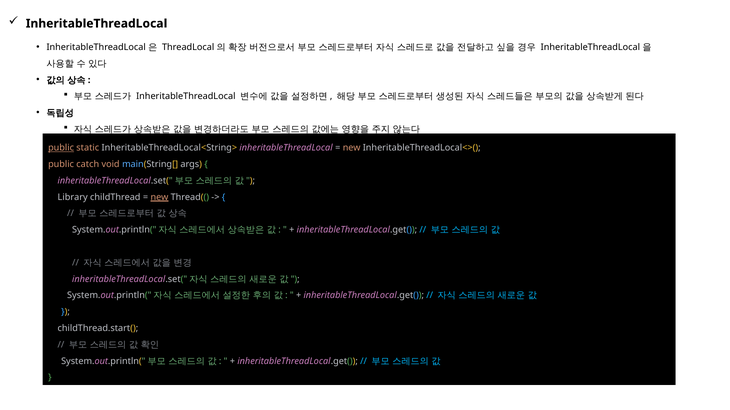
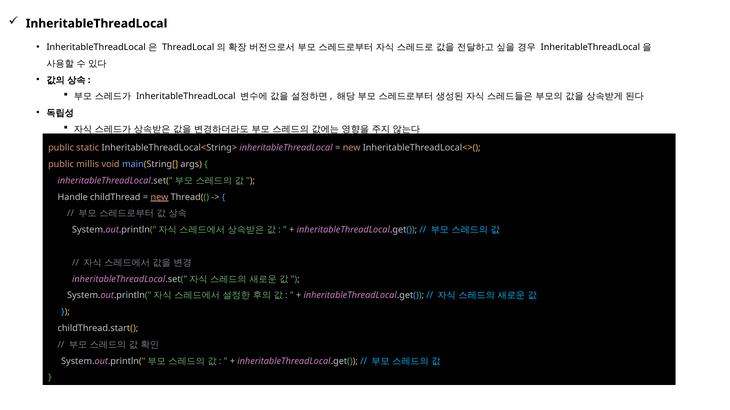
public at (61, 148) underline: present -> none
catch: catch -> millis
Library: Library -> Handle
